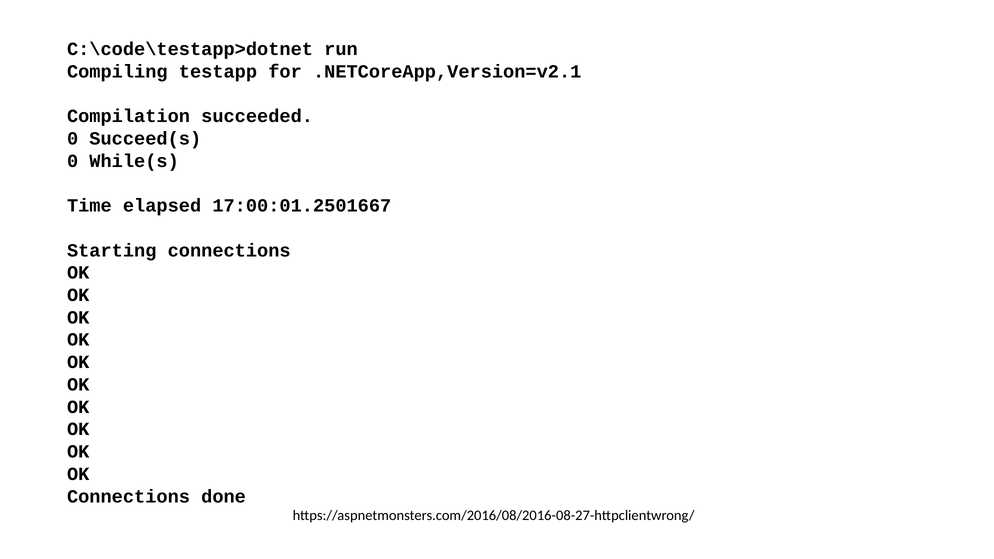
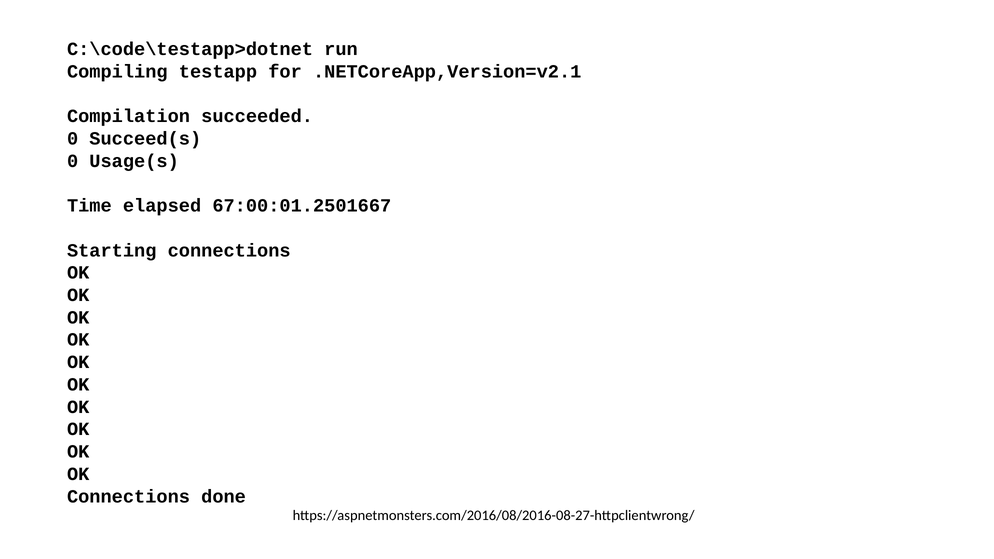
While(s: While(s -> Usage(s
17:00:01.2501667: 17:00:01.2501667 -> 67:00:01.2501667
